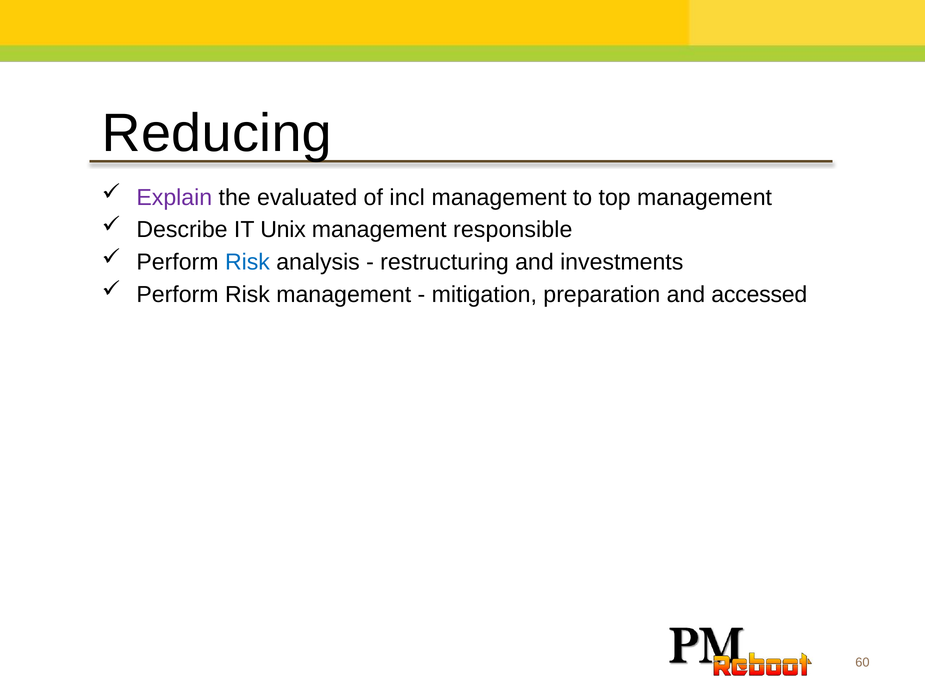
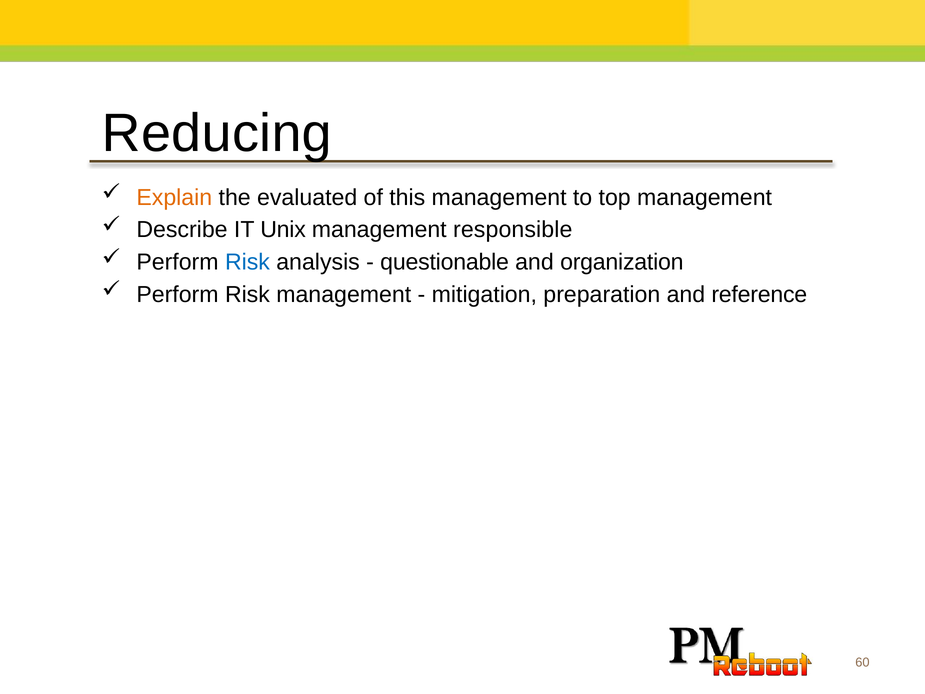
Explain colour: purple -> orange
incl: incl -> this
restructuring: restructuring -> questionable
investments: investments -> organization
accessed: accessed -> reference
